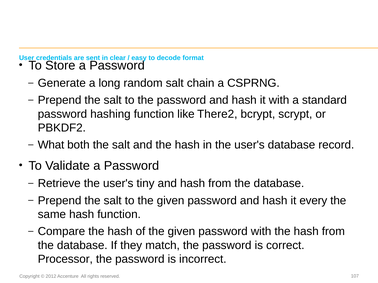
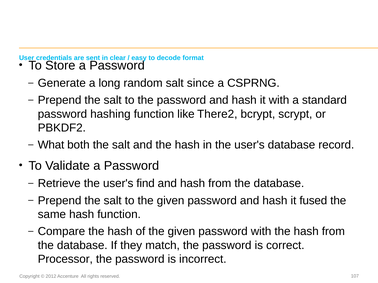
chain: chain -> since
tiny: tiny -> find
every: every -> fused
